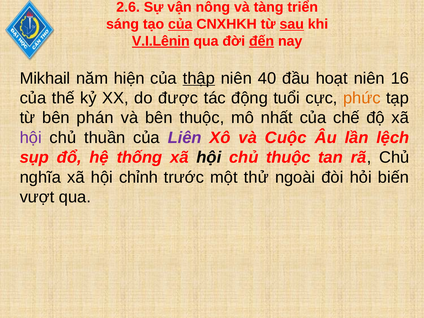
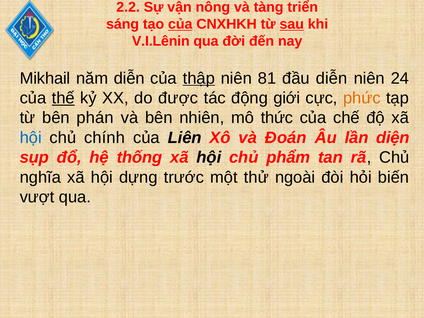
2.6: 2.6 -> 2.2
V.I.Lênin underline: present -> none
đến underline: present -> none
năm hiện: hiện -> diễn
40: 40 -> 81
đầu hoạt: hoạt -> diễn
16: 16 -> 24
thế underline: none -> present
tuổi: tuổi -> giới
bên thuộc: thuộc -> nhiên
nhất: nhất -> thức
hội at (31, 138) colour: purple -> blue
thuần: thuần -> chính
Liên colour: purple -> black
Cuộc: Cuộc -> Đoán
lệch: lệch -> diện
chủ thuộc: thuộc -> phẩm
chỉnh: chỉnh -> dựng
